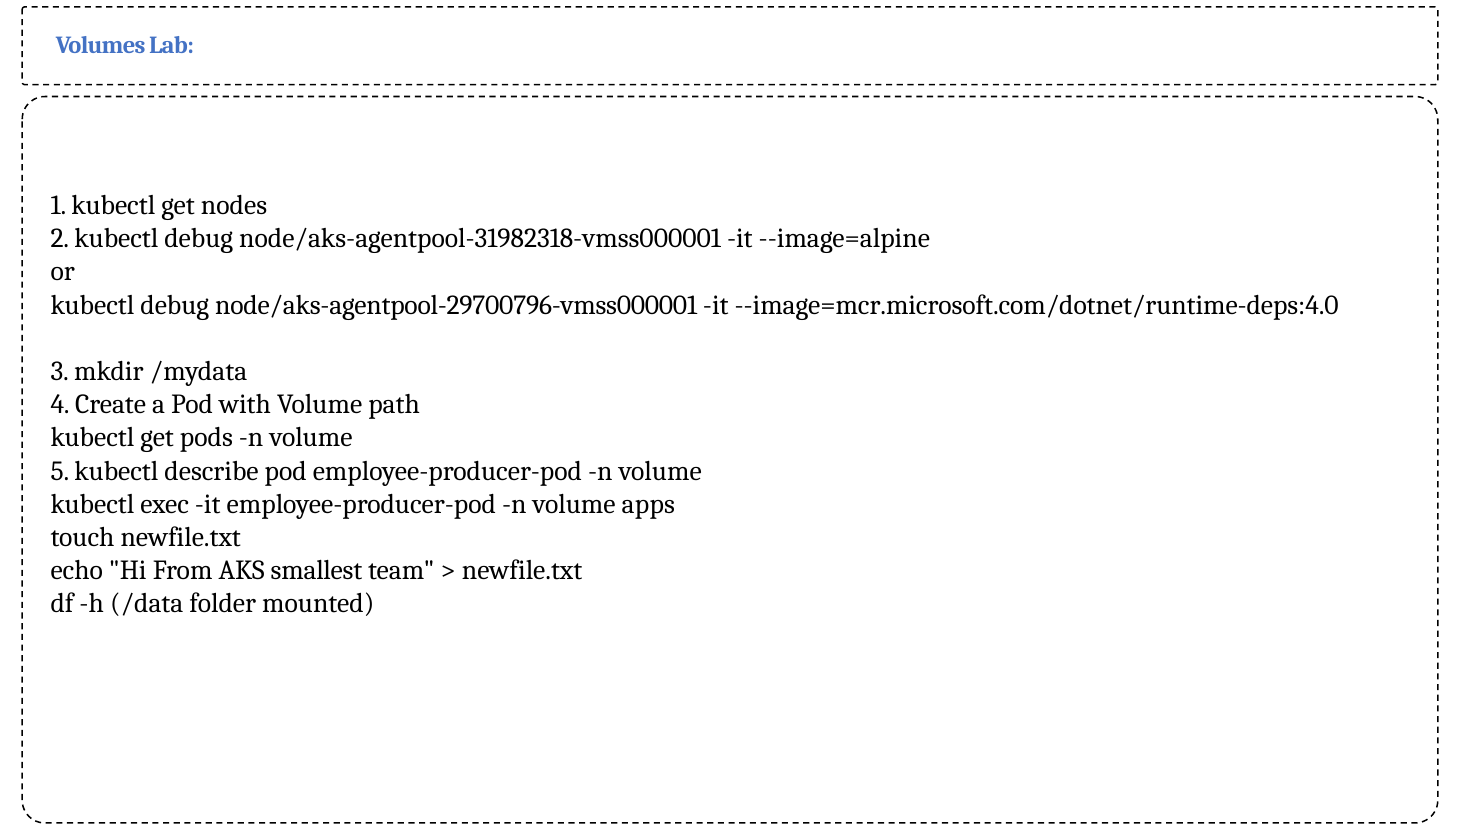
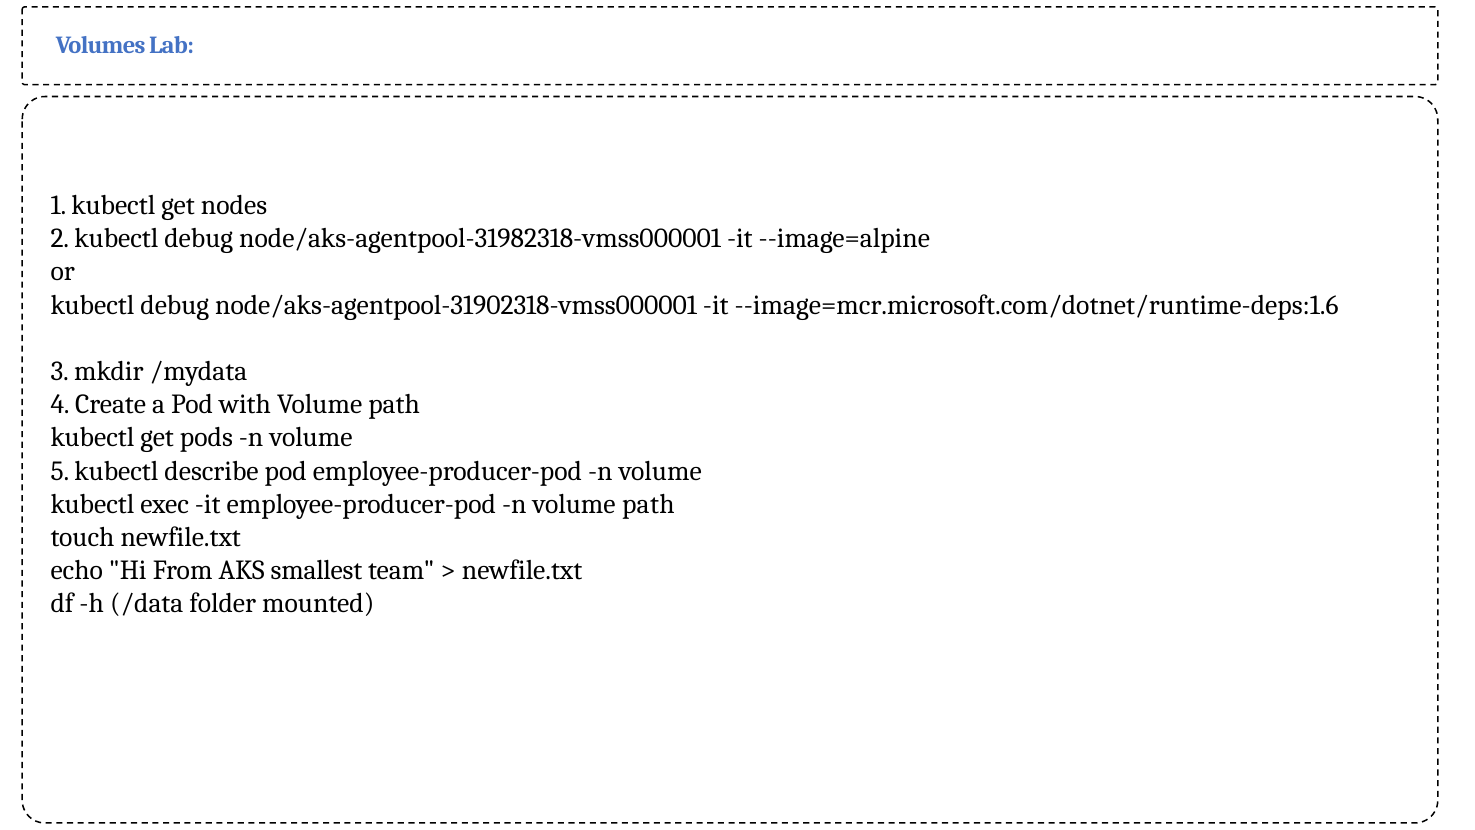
node/aks-agentpool-29700796-vmss000001: node/aks-agentpool-29700796-vmss000001 -> node/aks-agentpool-31902318-vmss000001
--image=mcr.microsoft.com/dotnet/runtime-deps:4.0: --image=mcr.microsoft.com/dotnet/runtime-deps:4.0 -> --image=mcr.microsoft.com/dotnet/runtime-deps:1.6
n volume apps: apps -> path
